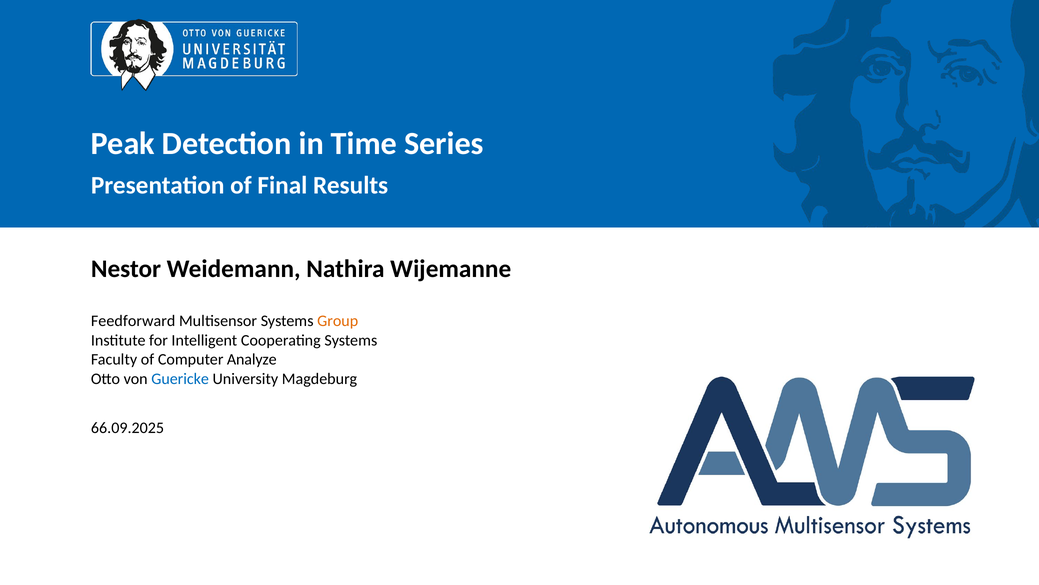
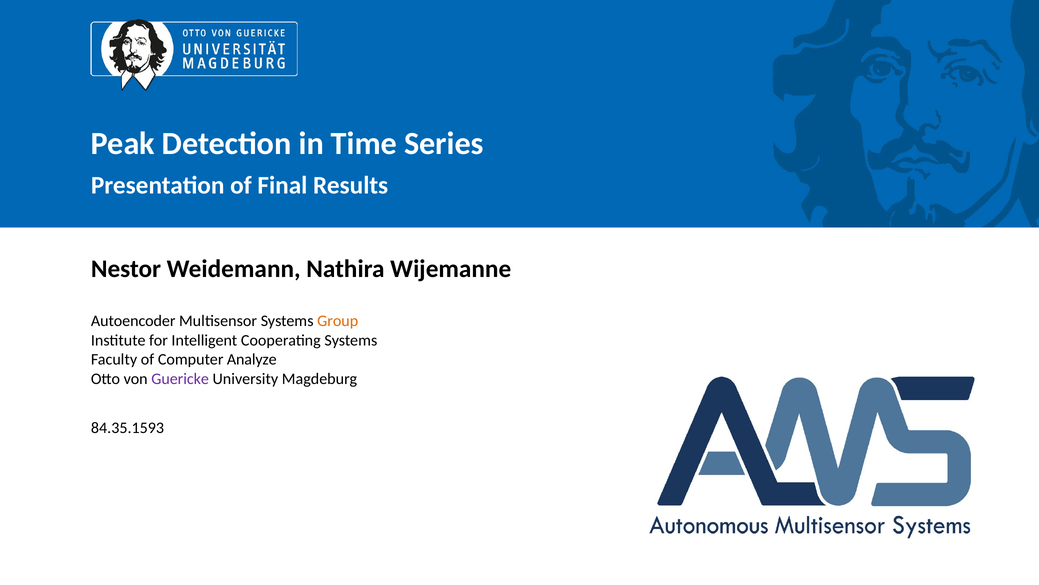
Feedforward: Feedforward -> Autoencoder
Guericke colour: blue -> purple
66.09.2025: 66.09.2025 -> 84.35.1593
